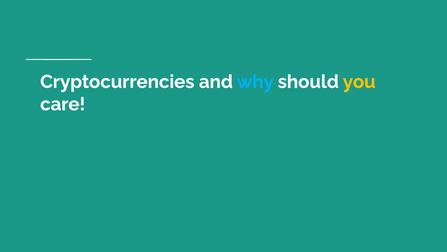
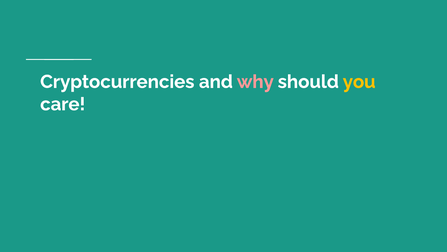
why colour: light blue -> pink
